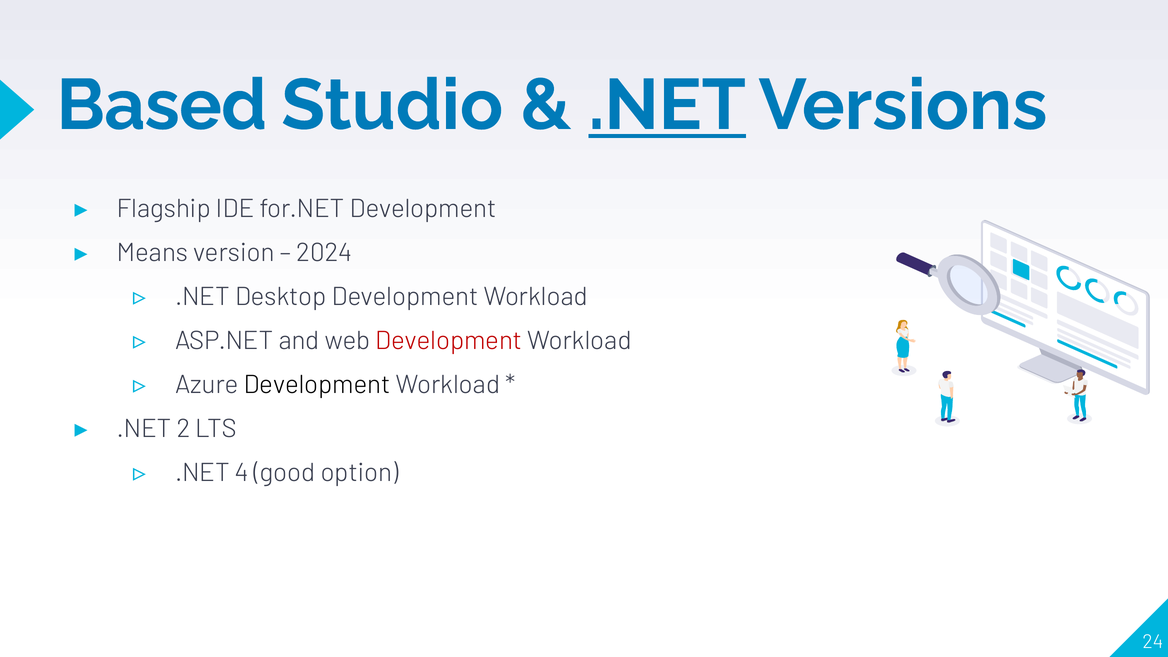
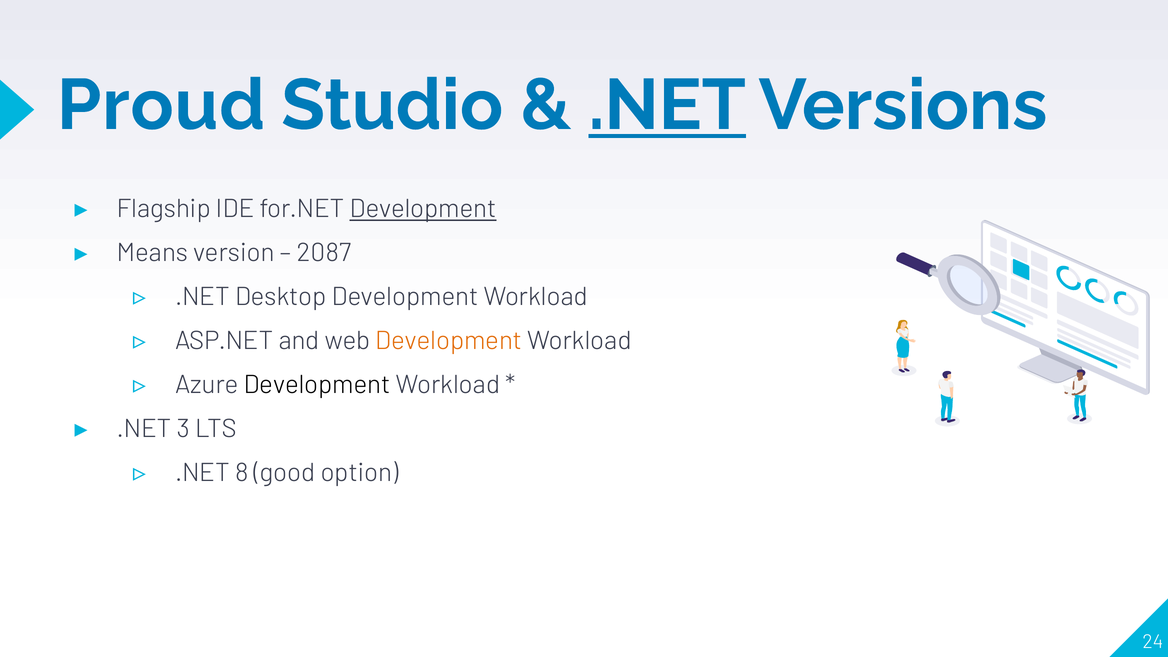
Based: Based -> Proud
Development at (423, 209) underline: none -> present
2024: 2024 -> 2087
Development at (449, 341) colour: red -> orange
2: 2 -> 3
4: 4 -> 8
